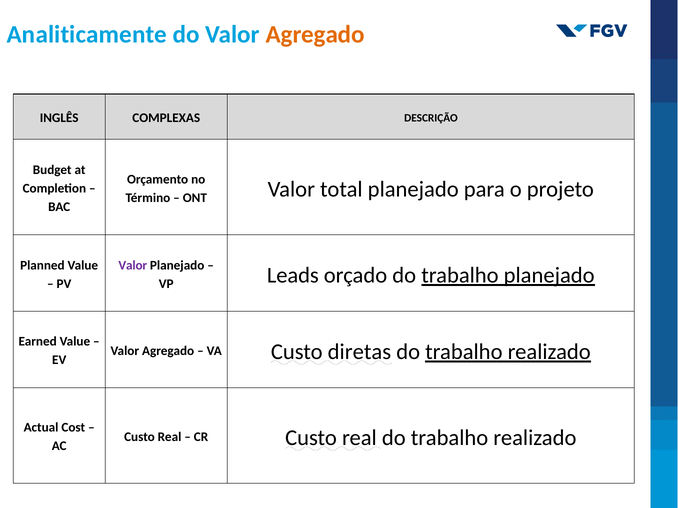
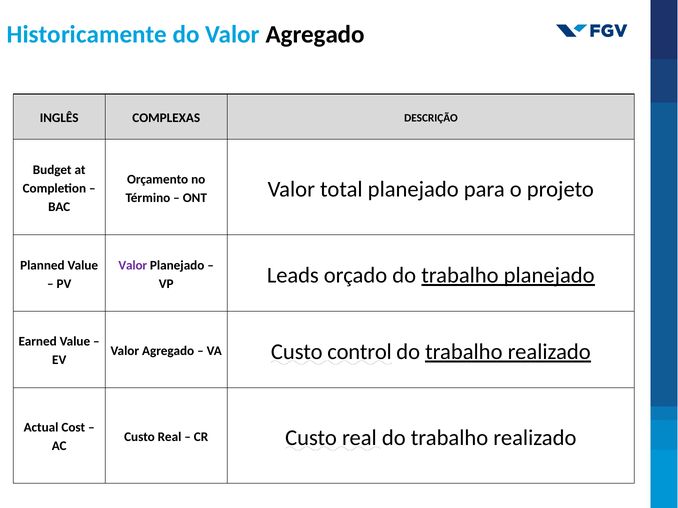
Analiticamente: Analiticamente -> Historicamente
Agregado at (315, 34) colour: orange -> black
diretas: diretas -> control
